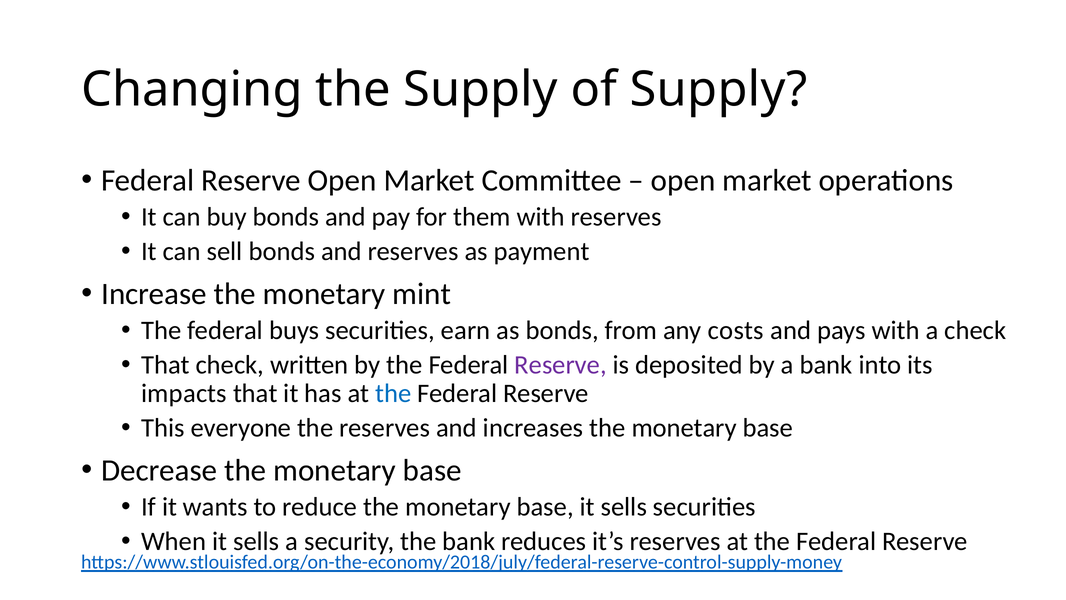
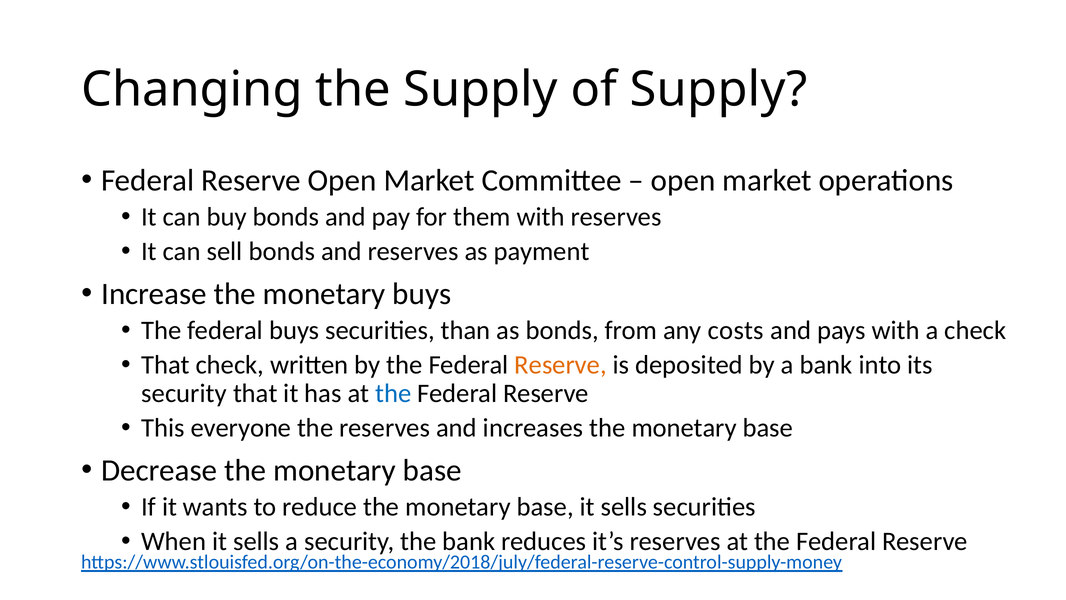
monetary mint: mint -> buys
earn: earn -> than
Reserve at (561, 365) colour: purple -> orange
impacts at (184, 393): impacts -> security
